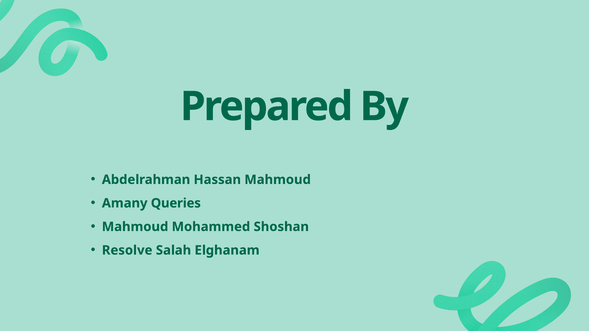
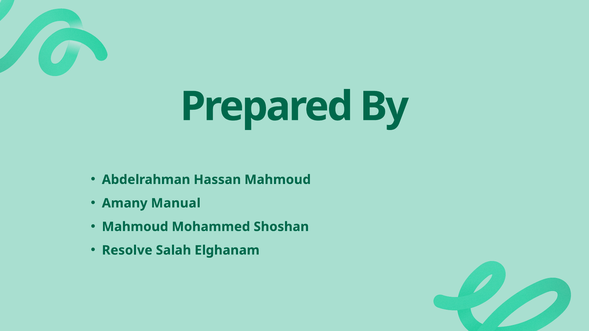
Queries: Queries -> Manual
